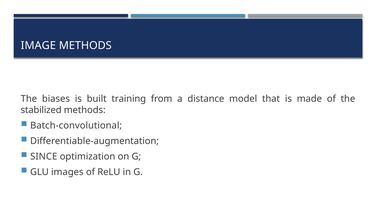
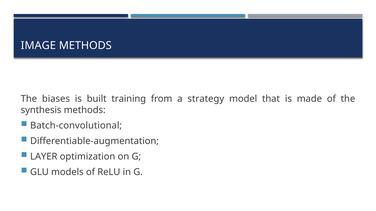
distance: distance -> strategy
stabilized: stabilized -> synthesis
SINCE: SINCE -> LAYER
images: images -> models
